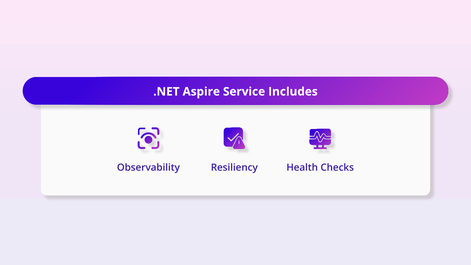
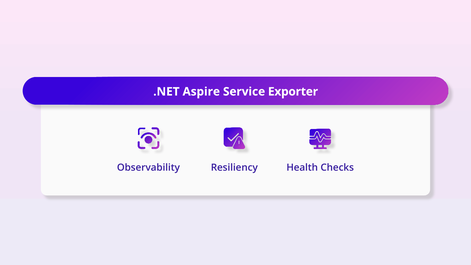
Includes: Includes -> Exporter
